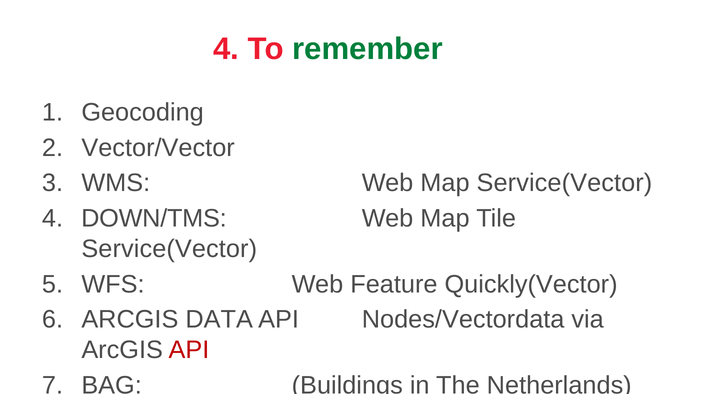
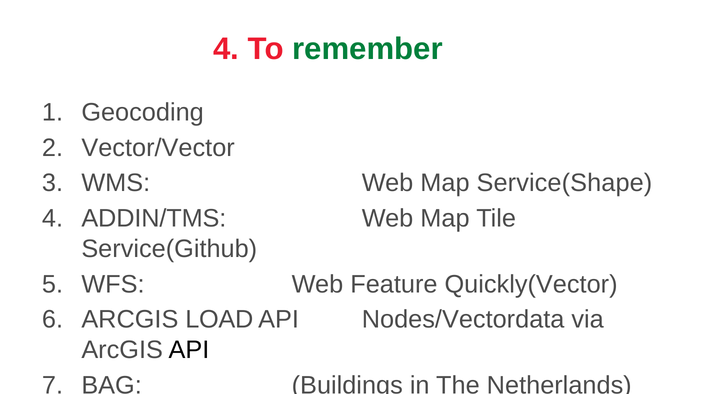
Map Service(Vector: Service(Vector -> Service(Shape
DOWN/TMS: DOWN/TMS -> ADDIN/TMS
Service(Vector at (169, 249): Service(Vector -> Service(Github
DATA: DATA -> LOAD
API at (189, 350) colour: red -> black
